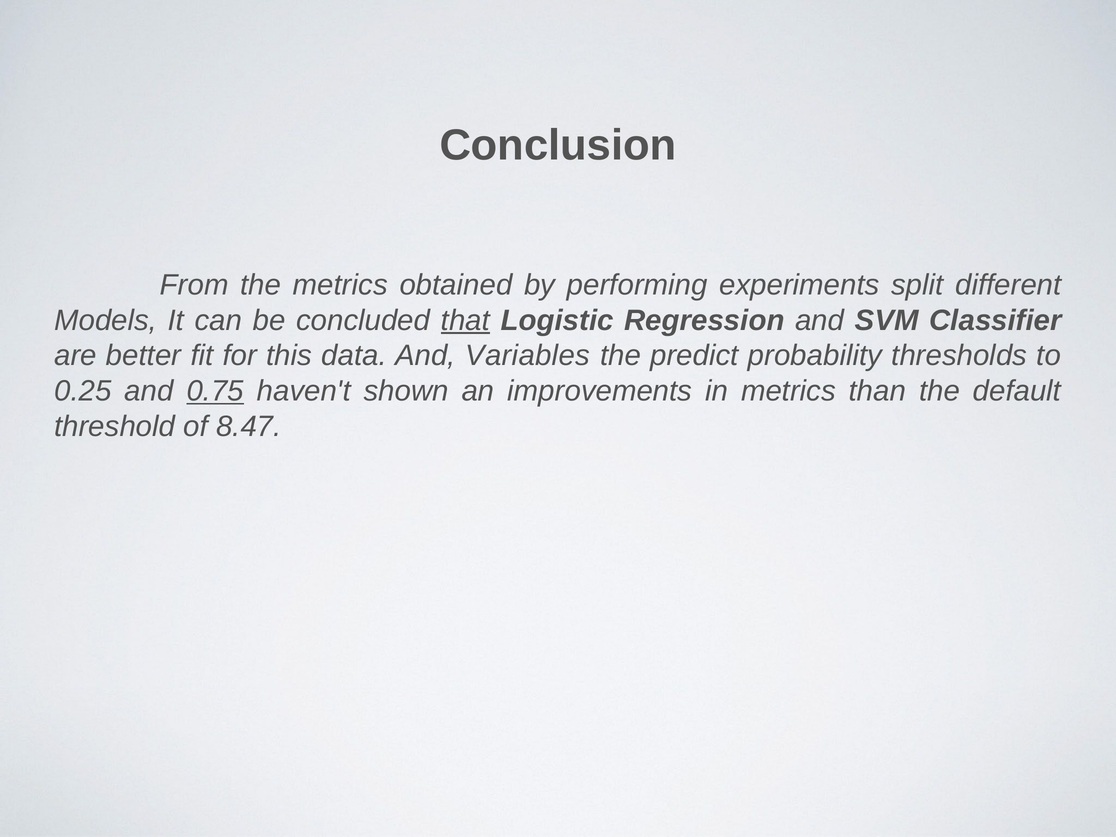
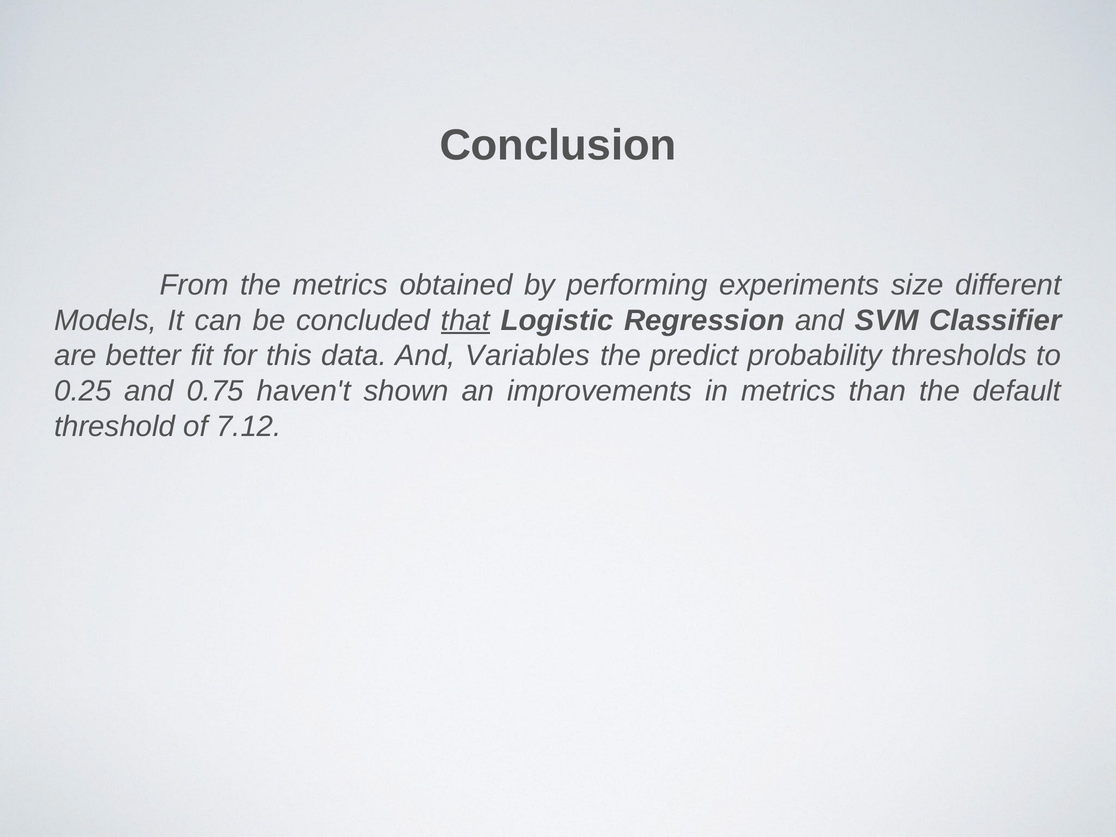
split: split -> size
0.75 underline: present -> none
8.47: 8.47 -> 7.12
